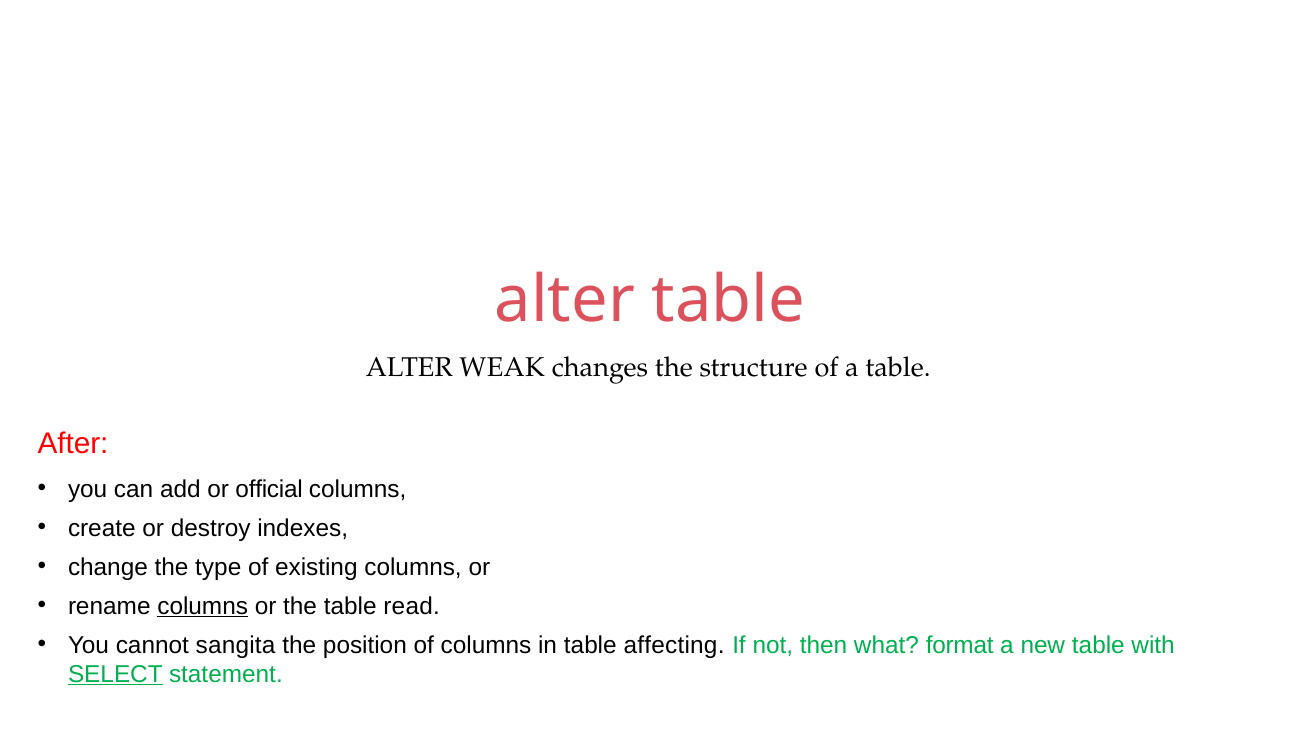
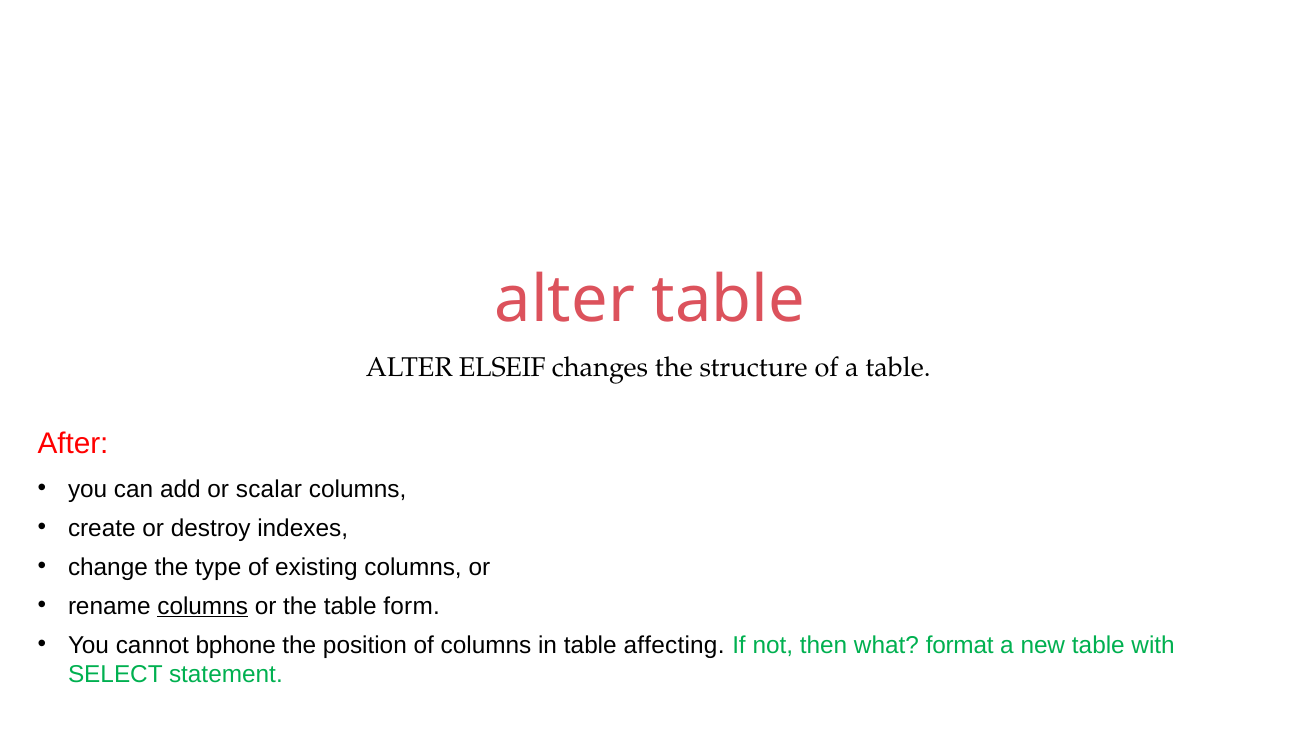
WEAK: WEAK -> ELSEIF
official: official -> scalar
read: read -> form
sangita: sangita -> bphone
SELECT underline: present -> none
